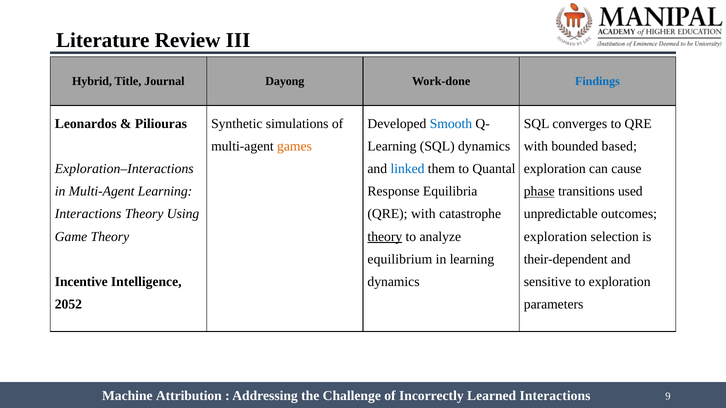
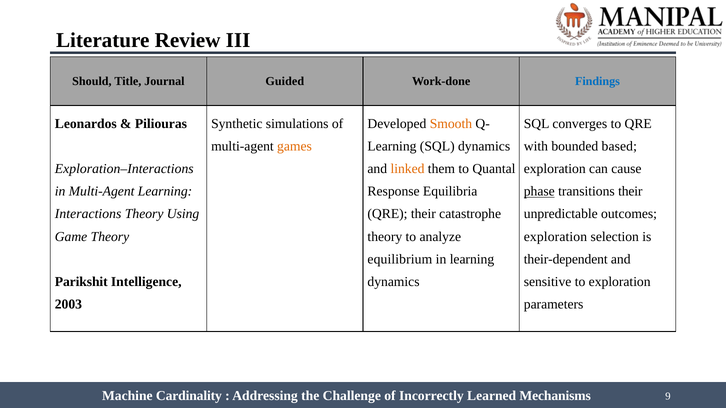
Hybrid: Hybrid -> Should
Dayong: Dayong -> Guided
Smooth colour: blue -> orange
linked colour: blue -> orange
transitions used: used -> their
with at (423, 214): with -> their
theory at (385, 237) underline: present -> none
Incentive: Incentive -> Parikshit
2052: 2052 -> 2003
Attribution: Attribution -> Cardinality
Learned Interactions: Interactions -> Mechanisms
